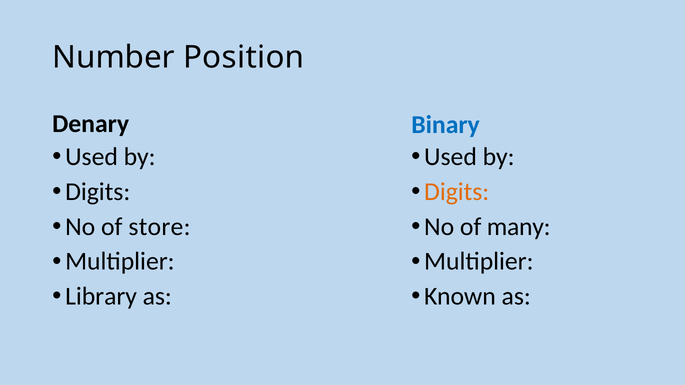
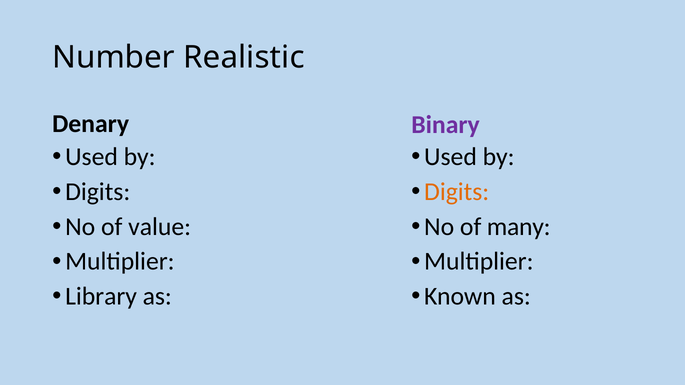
Position: Position -> Realistic
Binary colour: blue -> purple
store: store -> value
